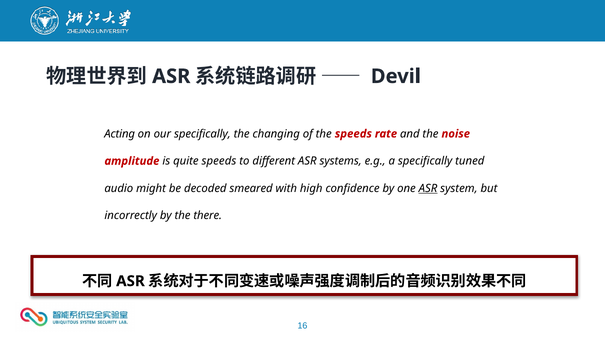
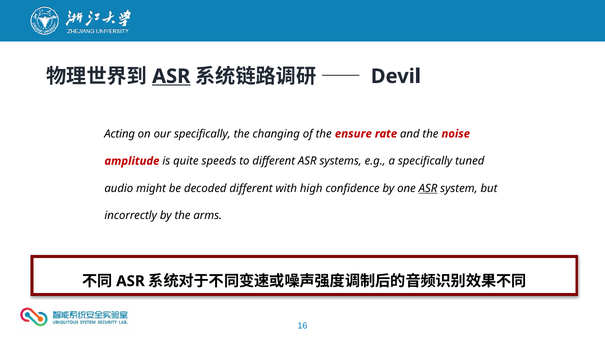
ASR at (171, 76) underline: none -> present
the speeds: speeds -> ensure
decoded smeared: smeared -> different
there: there -> arms
